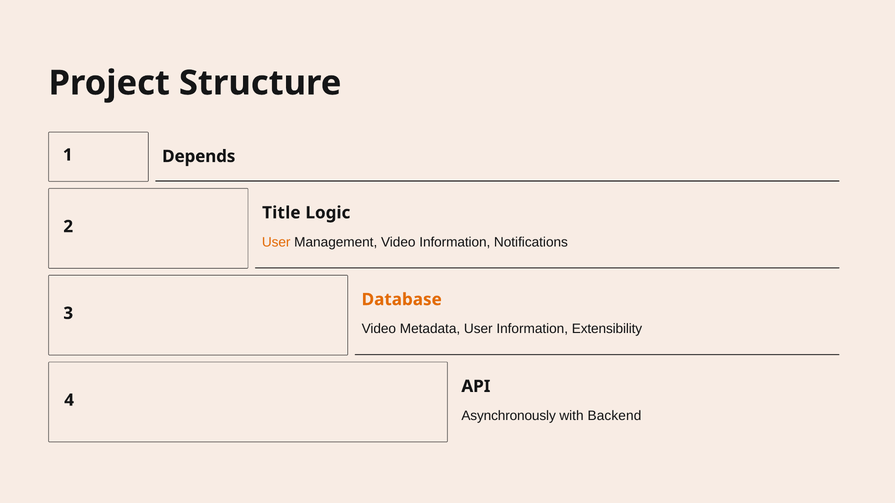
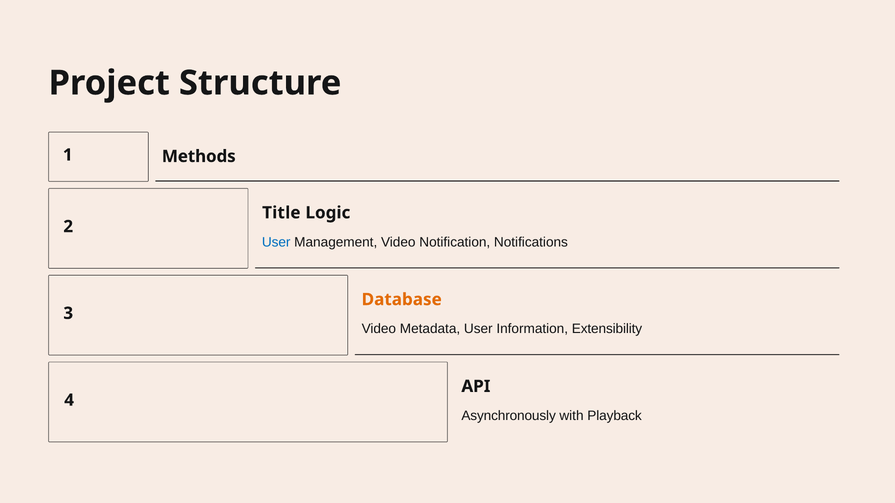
Depends: Depends -> Methods
User at (276, 242) colour: orange -> blue
Video Information: Information -> Notification
Backend: Backend -> Playback
